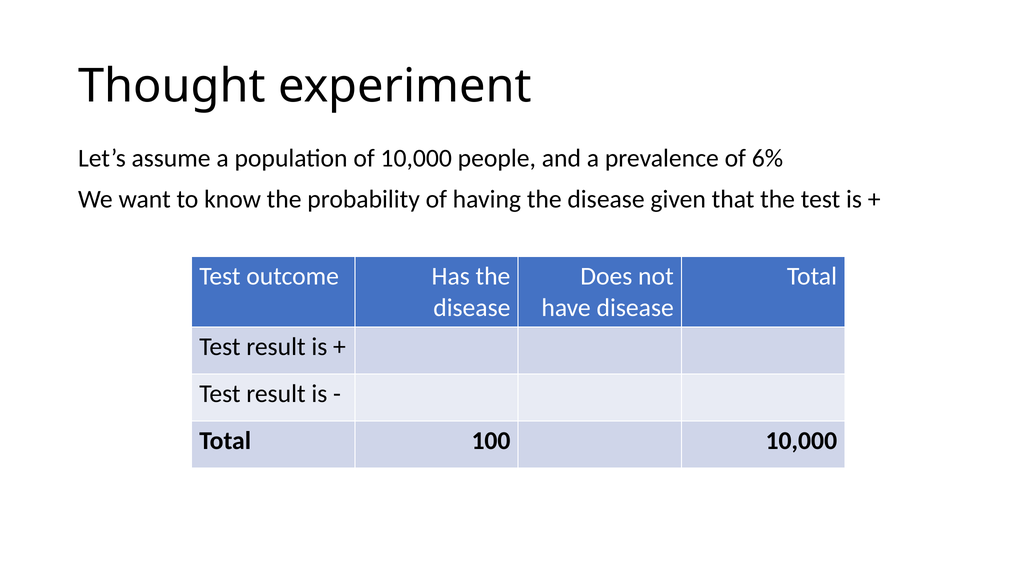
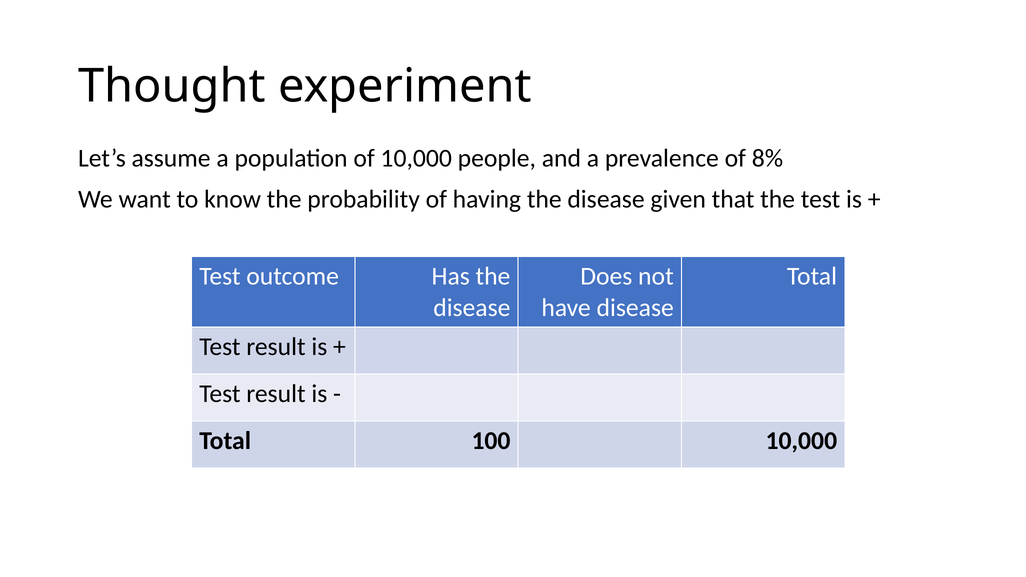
6%: 6% -> 8%
